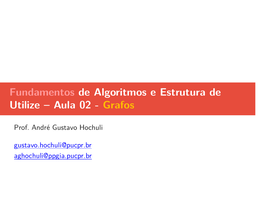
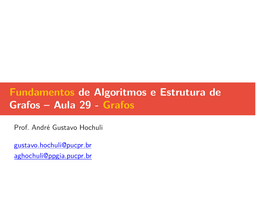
Fundamentos colour: pink -> yellow
Utilize at (25, 105): Utilize -> Grafos
02: 02 -> 29
